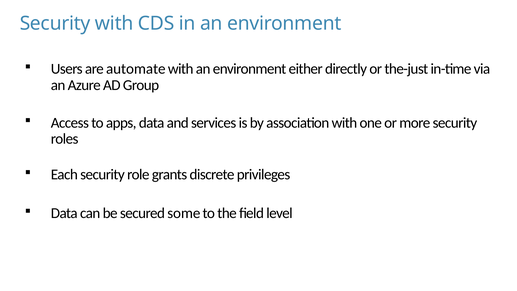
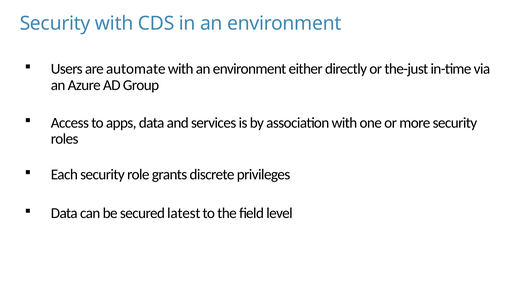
some: some -> latest
